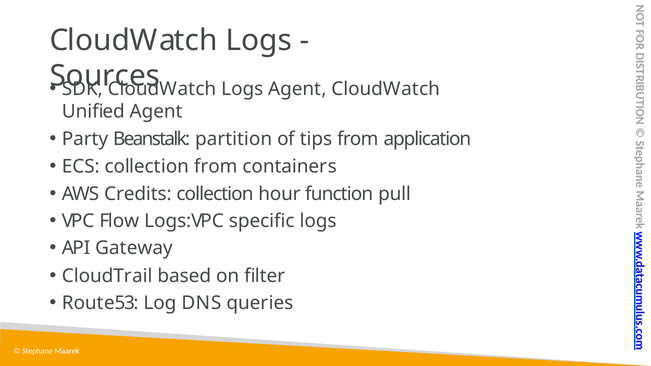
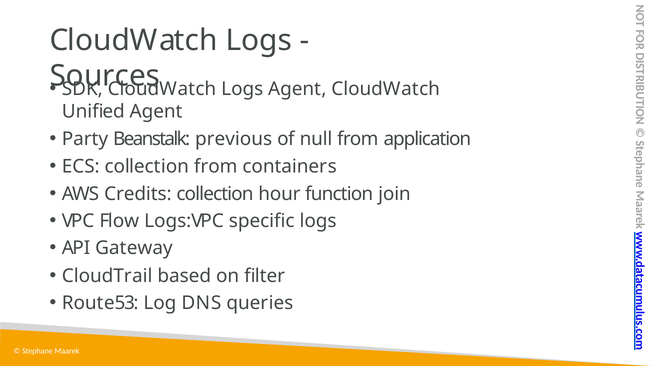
partition: partition -> previous
tips: tips -> null
pull: pull -> join
